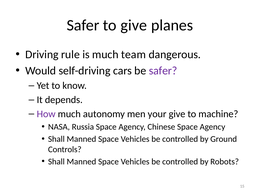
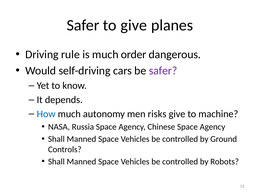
team: team -> order
How colour: purple -> blue
your: your -> risks
